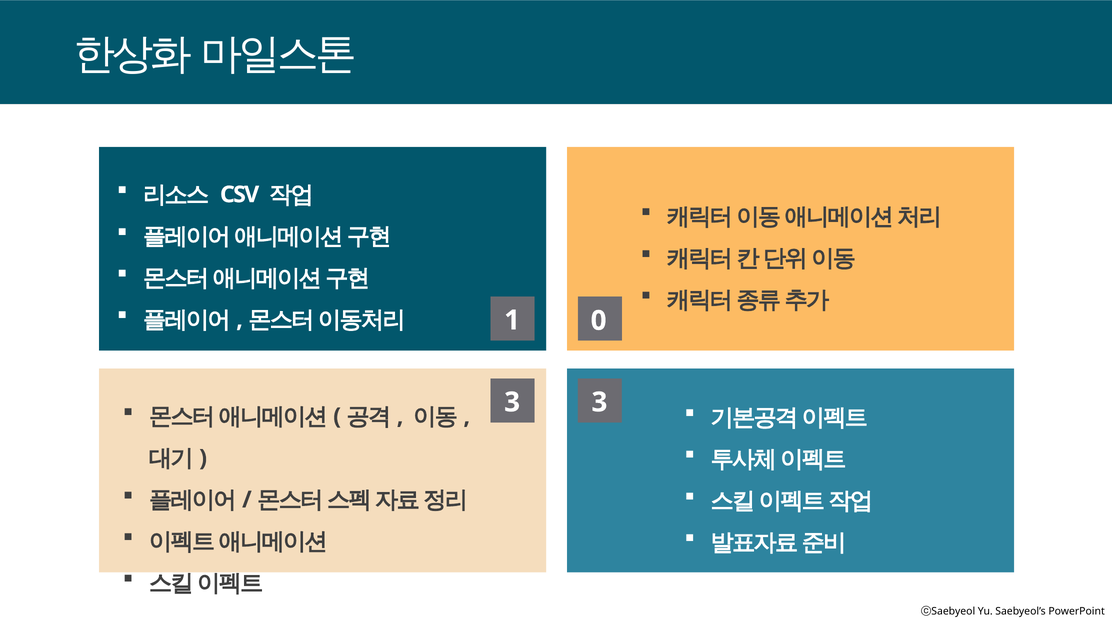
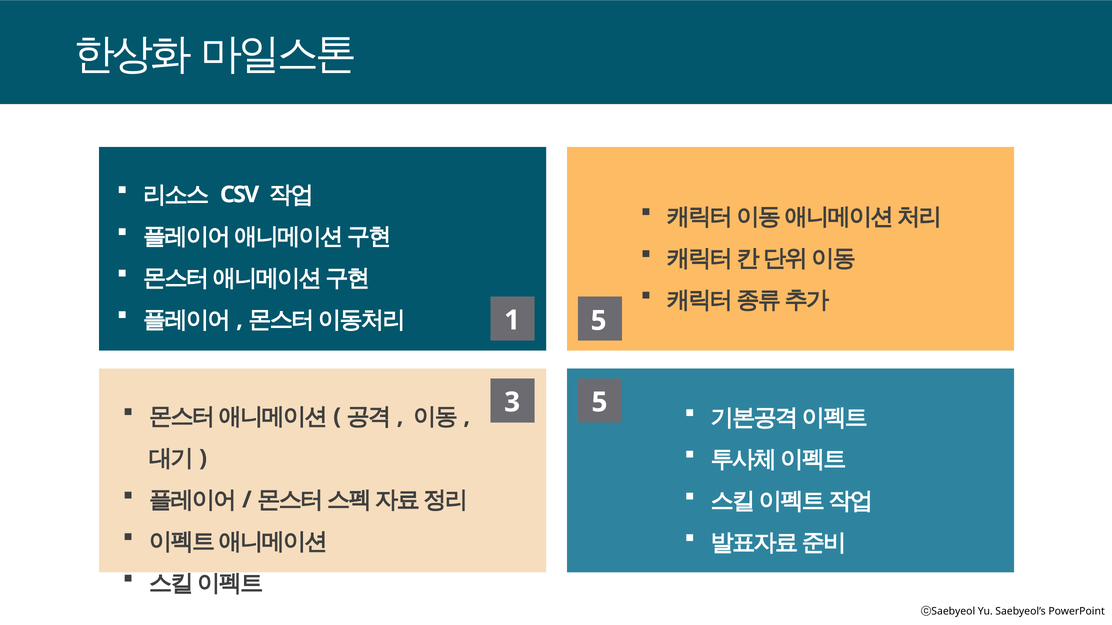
1 0: 0 -> 5
3 3: 3 -> 5
